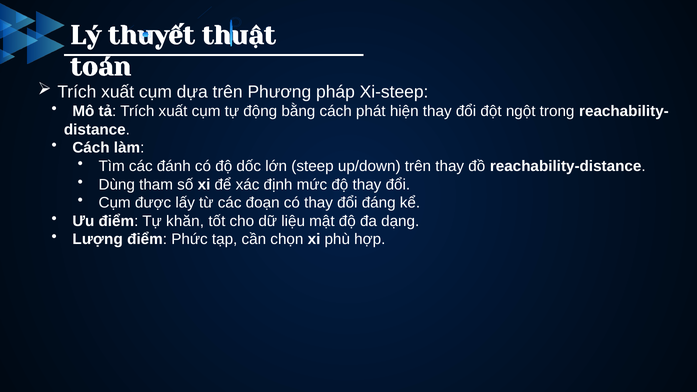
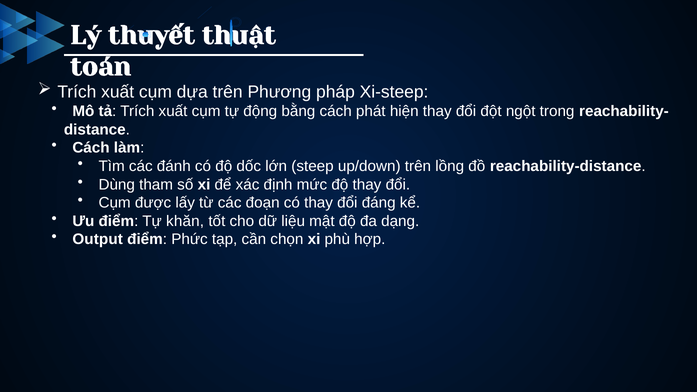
trên thay: thay -> lồng
Lượng: Lượng -> Output
